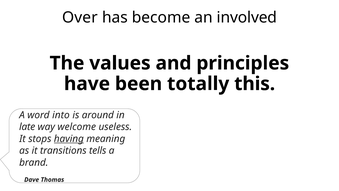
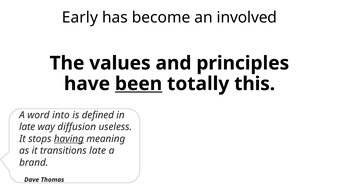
Over: Over -> Early
been underline: none -> present
around: around -> defined
welcome: welcome -> diffusion
transitions tells: tells -> late
